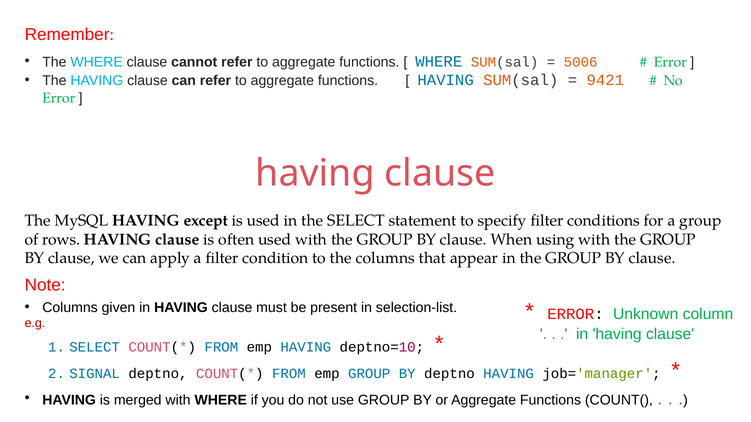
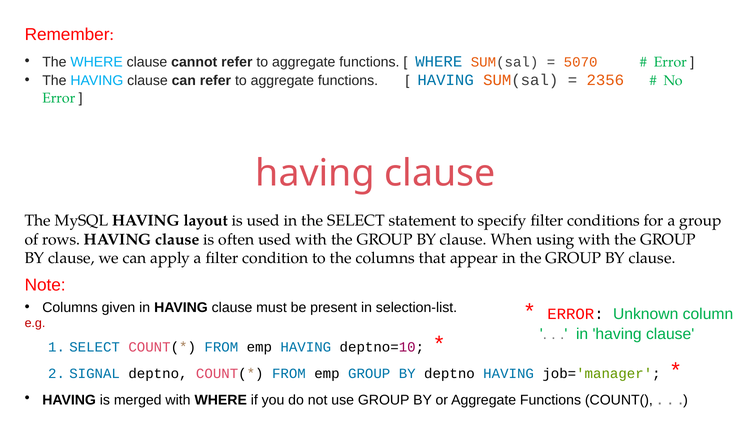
5006: 5006 -> 5070
9421: 9421 -> 2356
except: except -> layout
